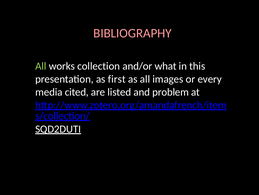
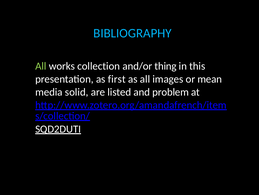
BIBLIOGRAPHY colour: pink -> light blue
what: what -> thing
every: every -> mean
cited: cited -> solid
